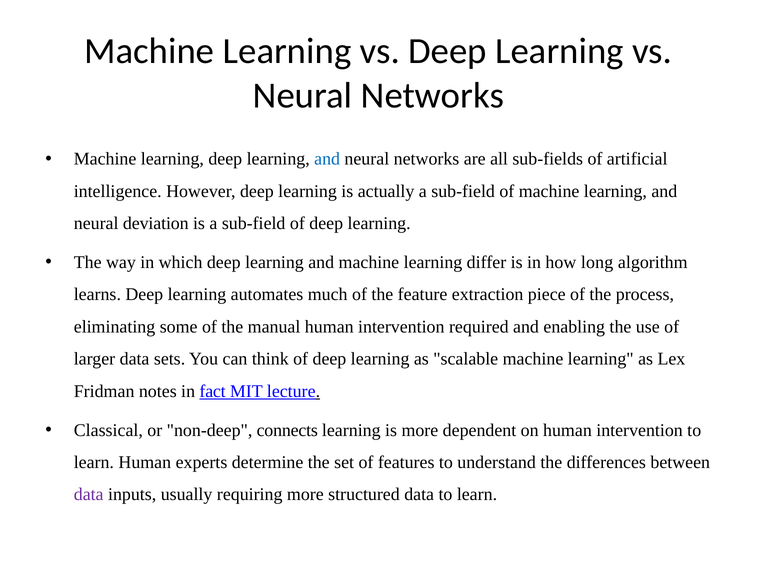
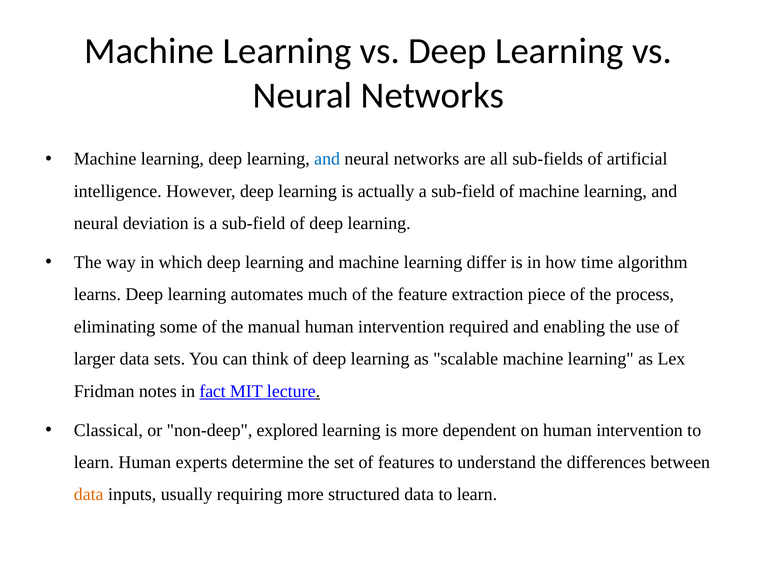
long: long -> time
connects: connects -> explored
data at (89, 494) colour: purple -> orange
